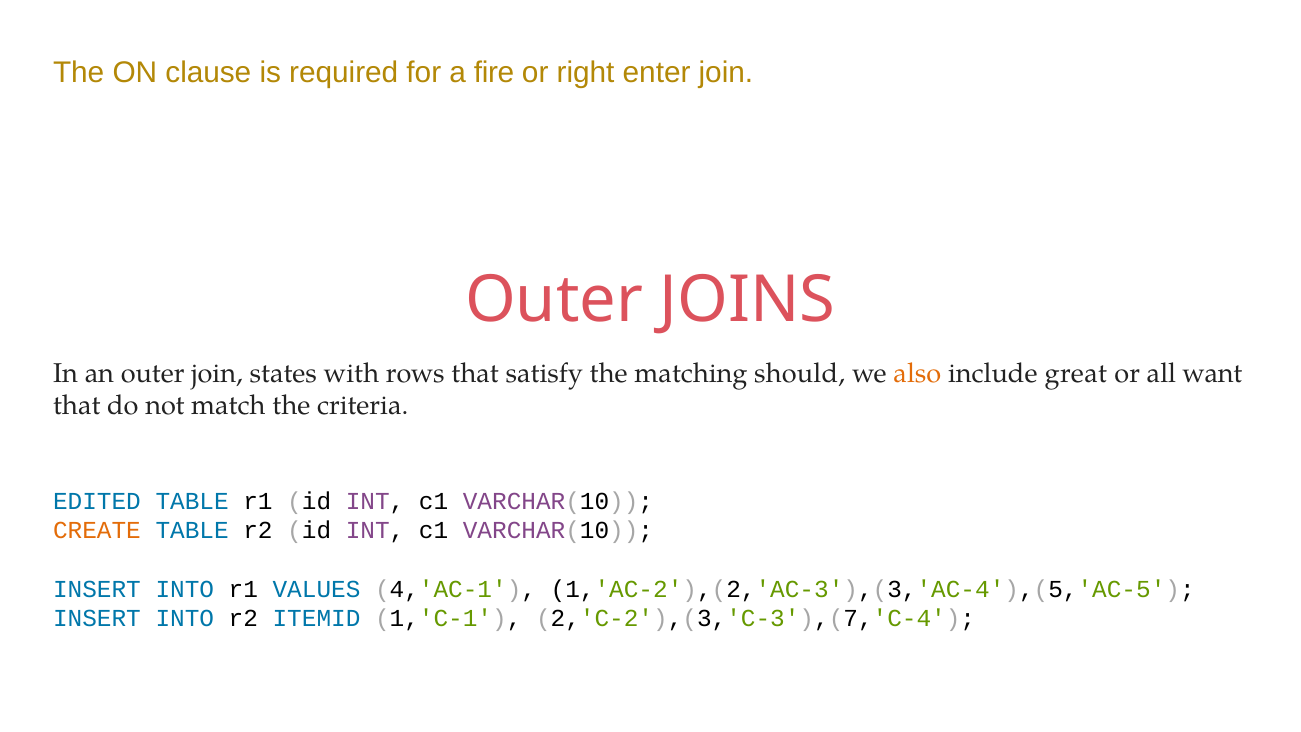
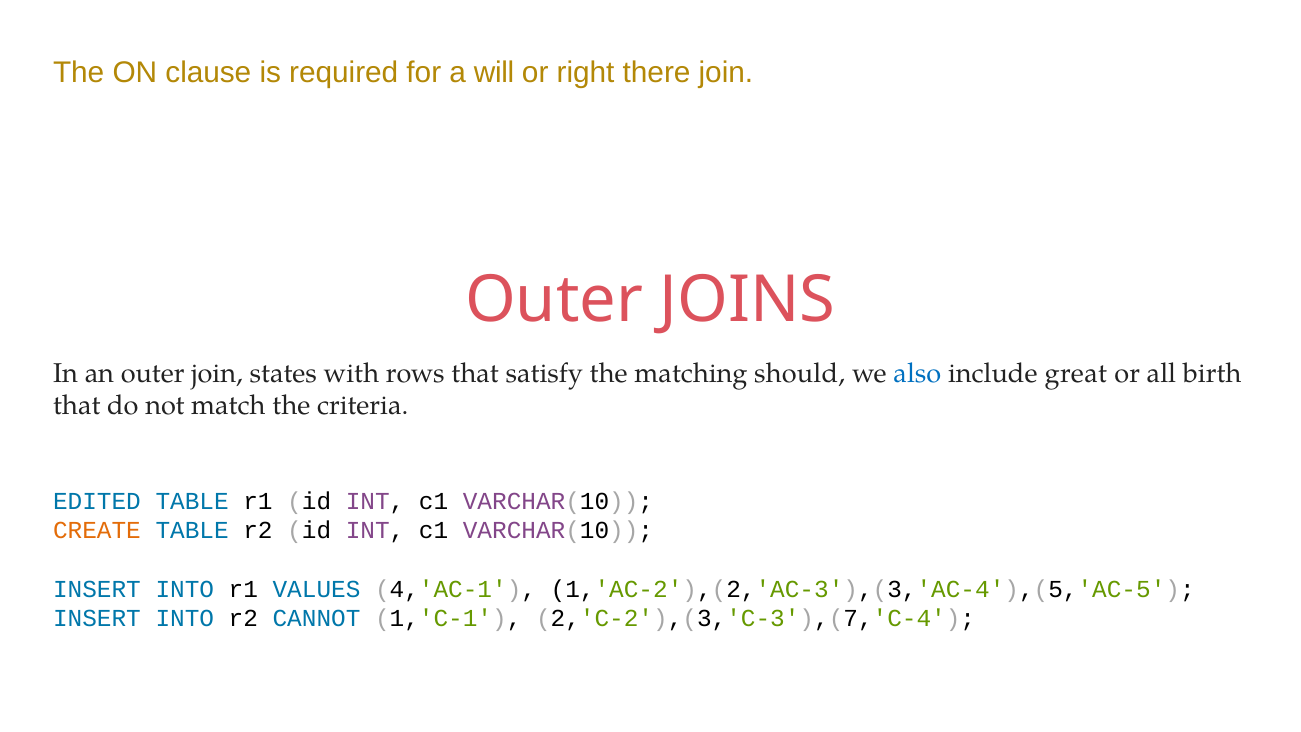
fire: fire -> will
enter: enter -> there
also colour: orange -> blue
want: want -> birth
ITEMID: ITEMID -> CANNOT
